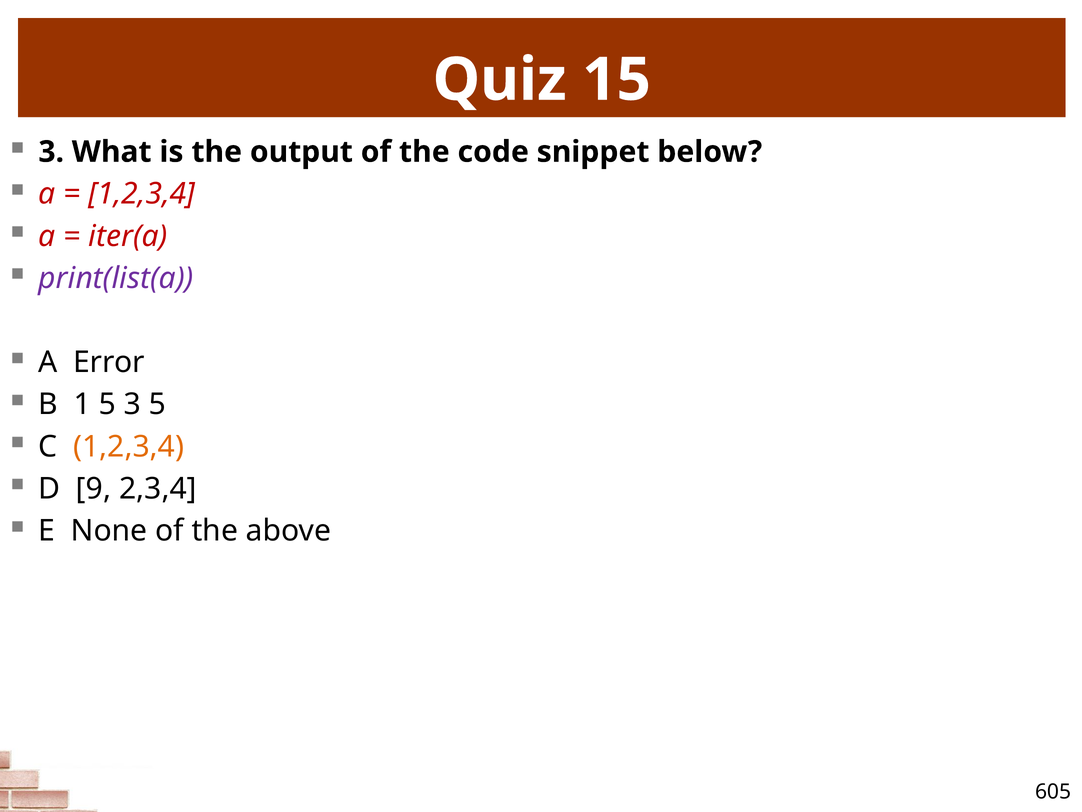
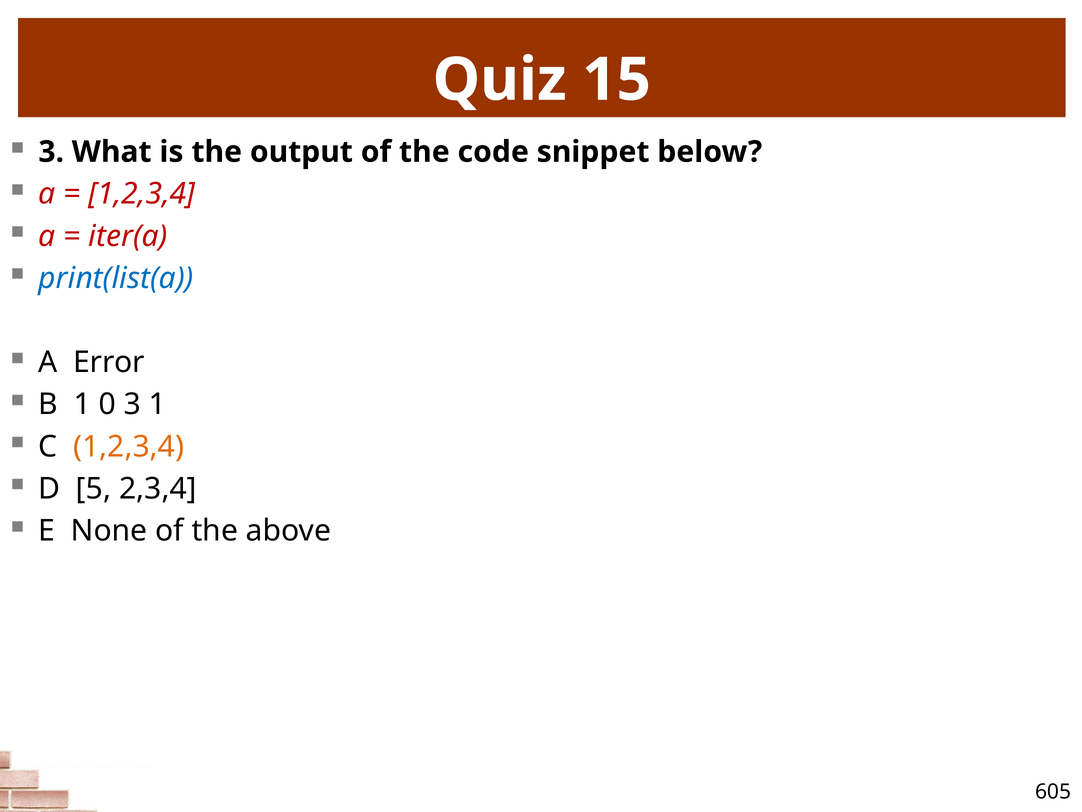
print(list(a colour: purple -> blue
1 5: 5 -> 0
3 5: 5 -> 1
9: 9 -> 5
